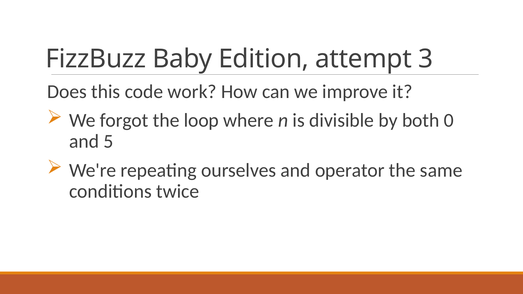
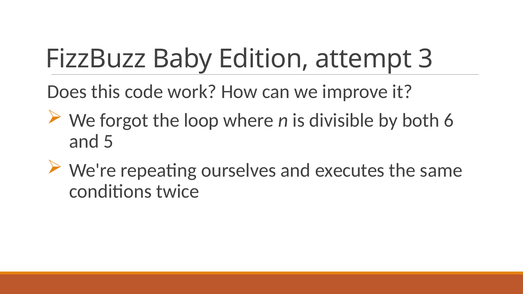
0: 0 -> 6
operator: operator -> executes
